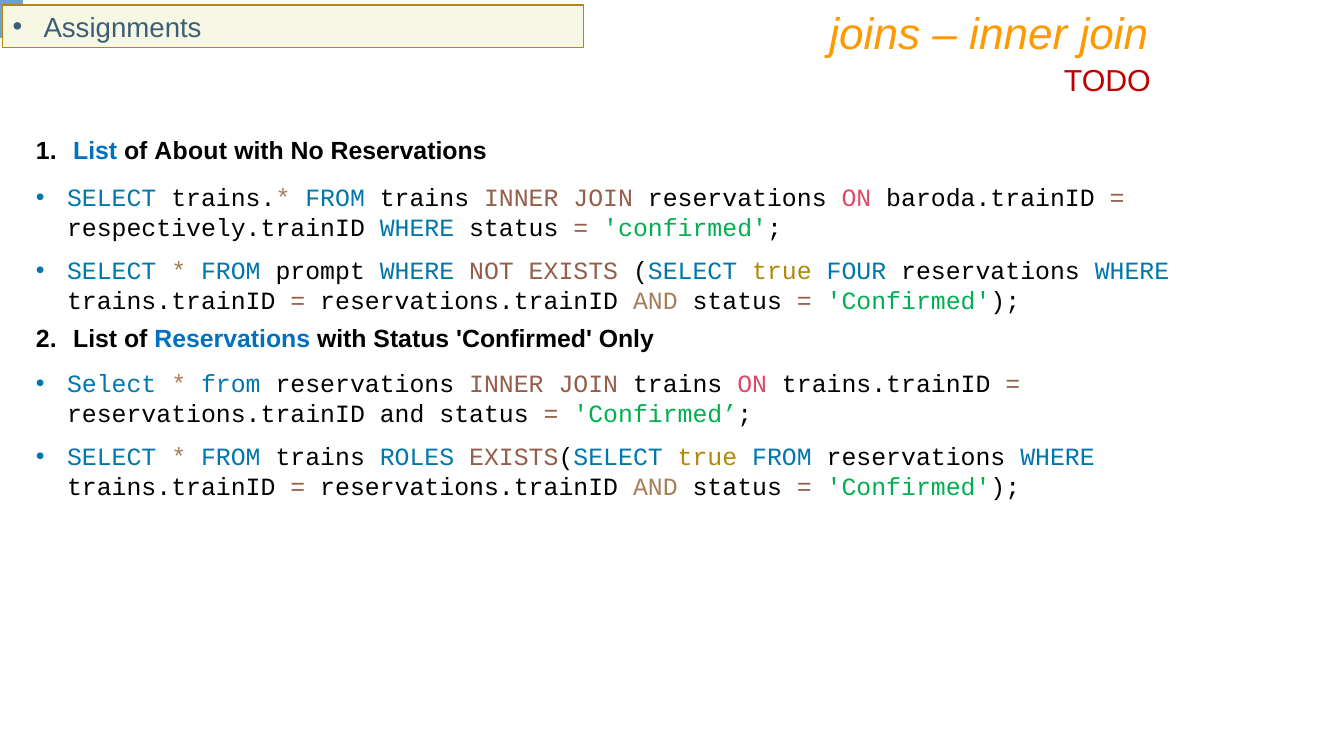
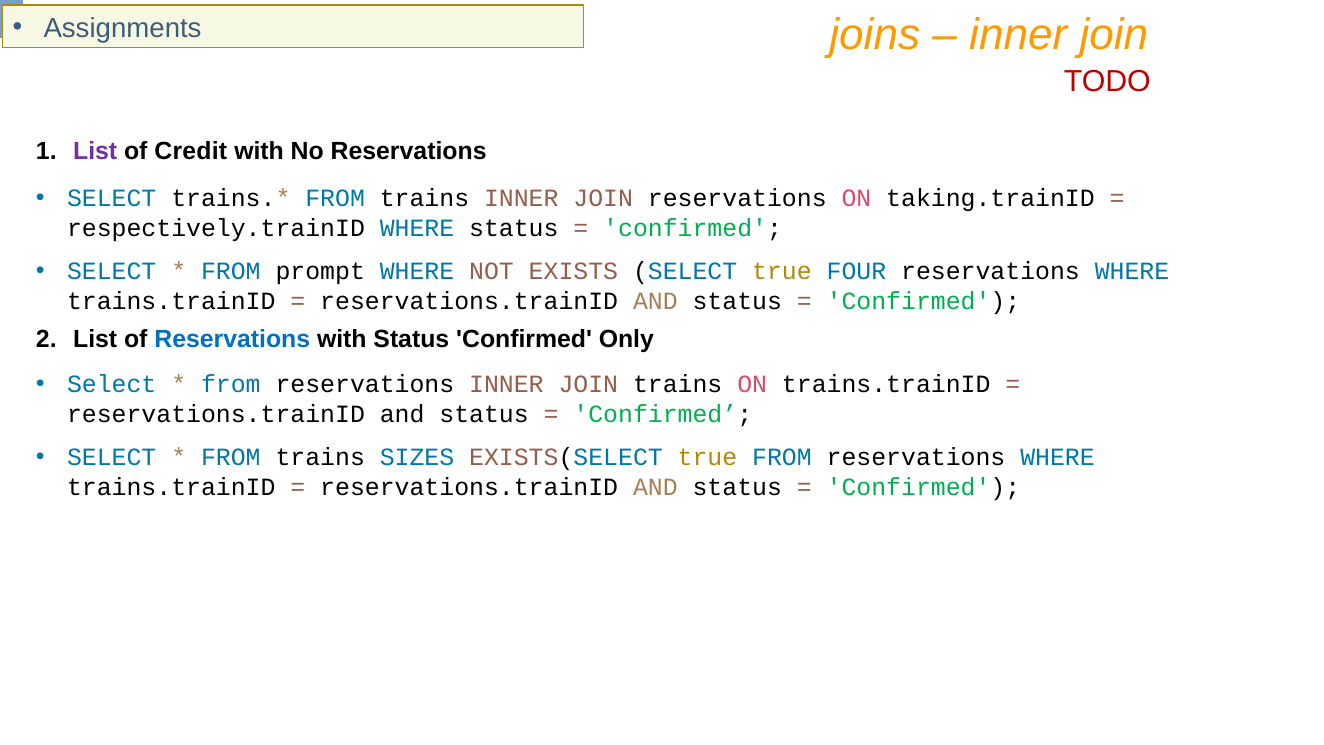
List at (95, 151) colour: blue -> purple
About: About -> Credit
baroda.trainID: baroda.trainID -> taking.trainID
ROLES: ROLES -> SIZES
